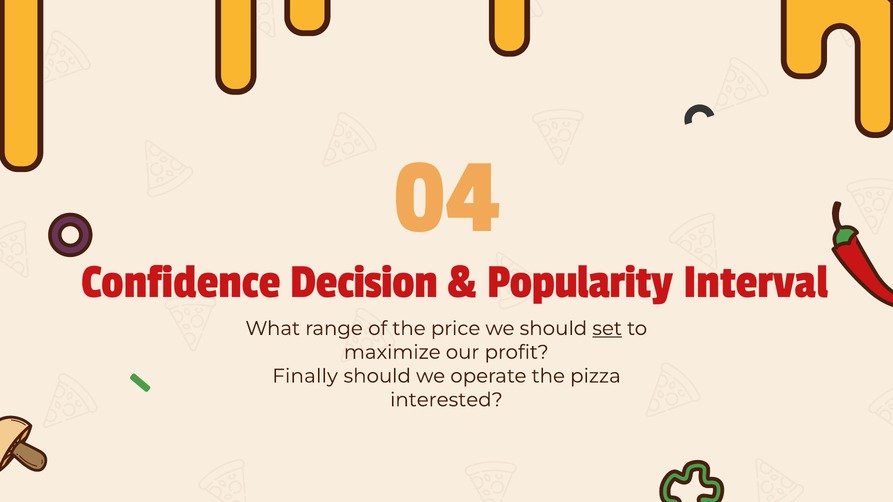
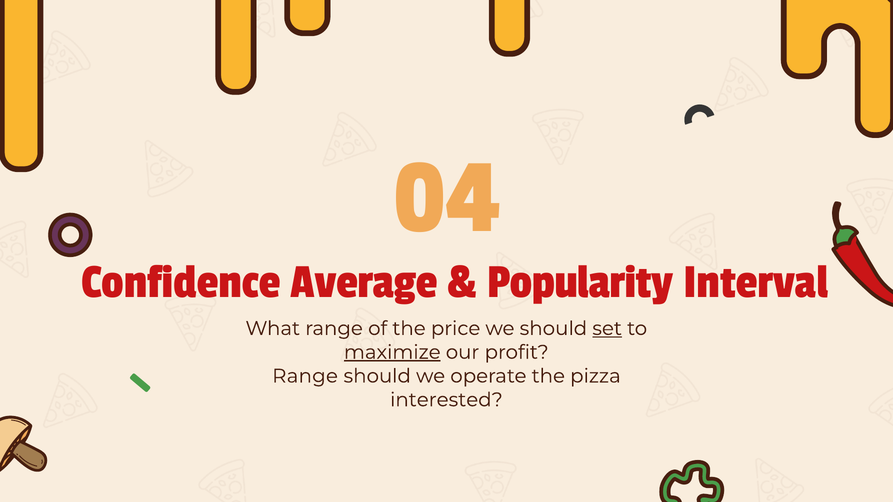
Decision: Decision -> Average
maximize underline: none -> present
Finally at (305, 376): Finally -> Range
